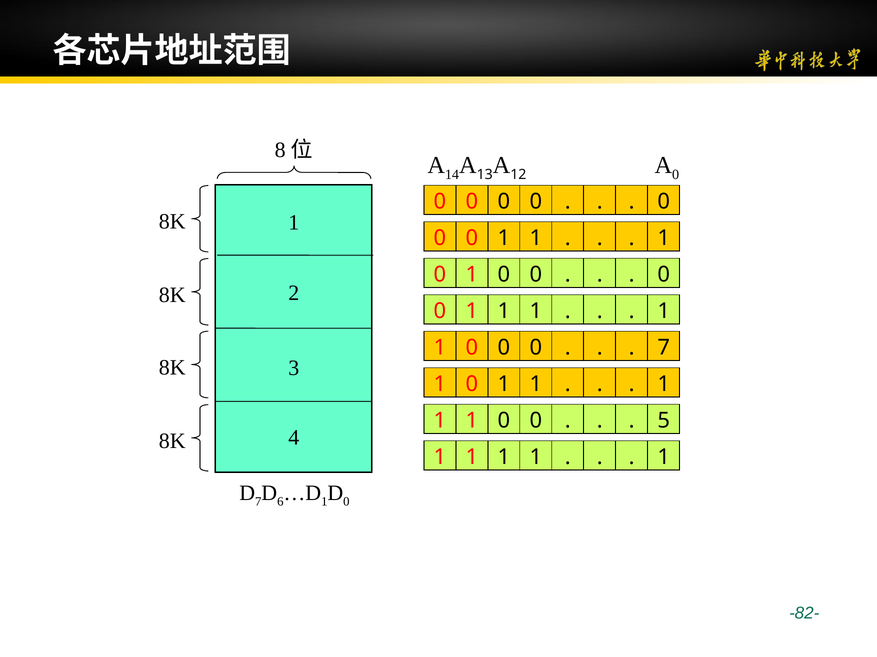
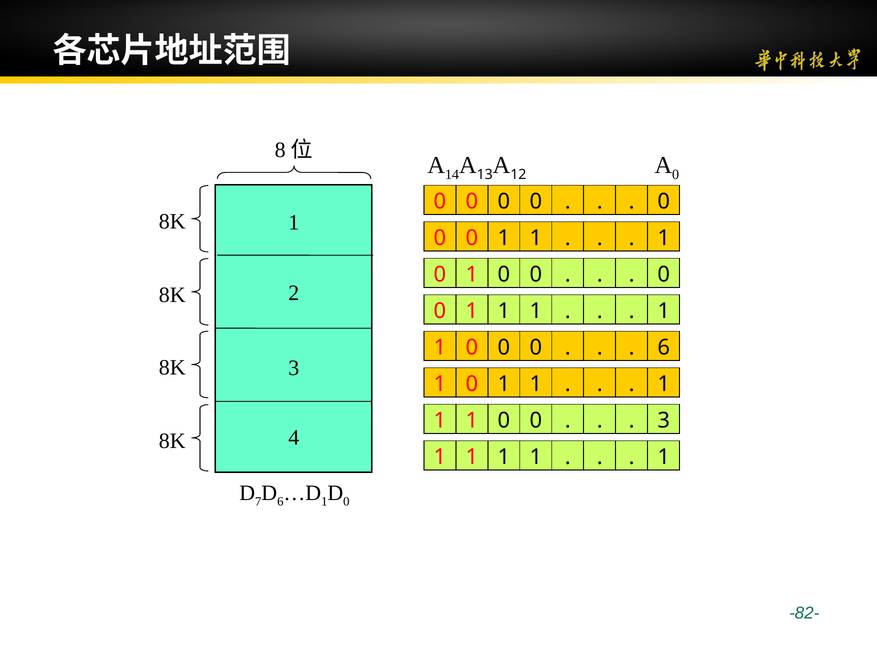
7 at (664, 348): 7 -> 6
5 at (664, 421): 5 -> 3
